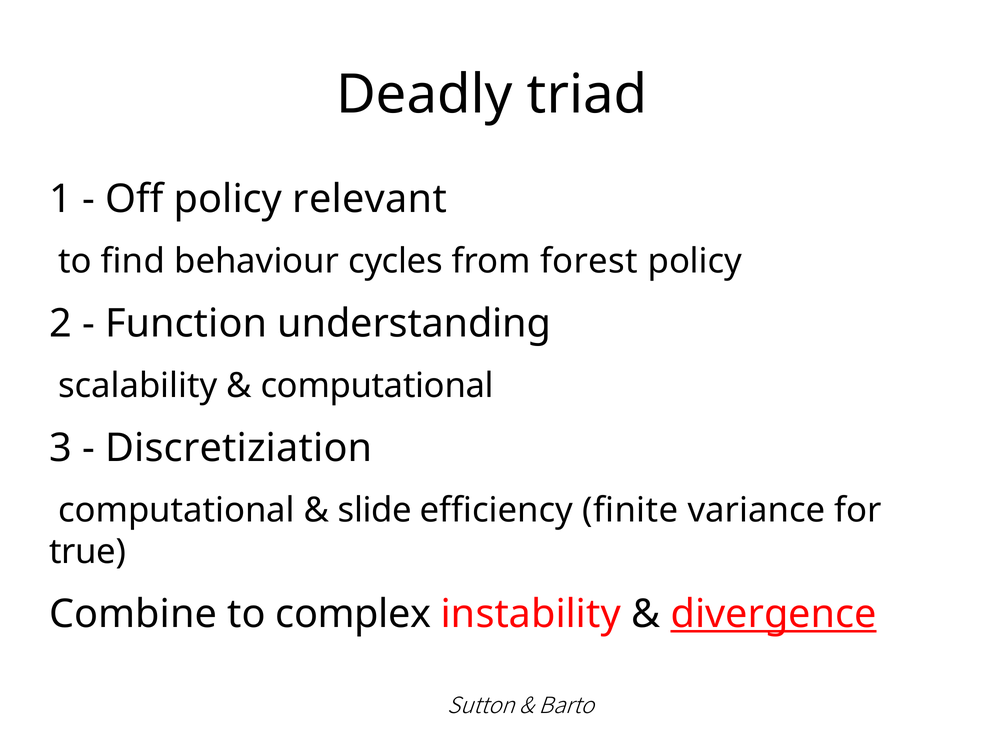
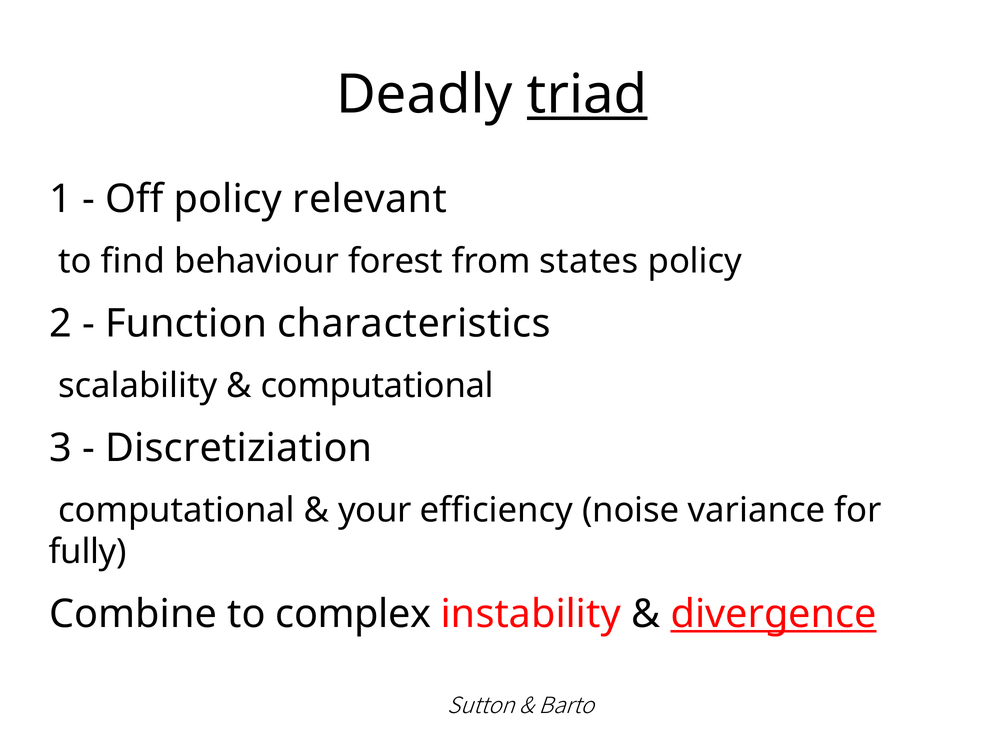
triad underline: none -> present
cycles: cycles -> forest
forest: forest -> states
understanding: understanding -> characteristics
slide: slide -> your
finite: finite -> noise
true: true -> fully
